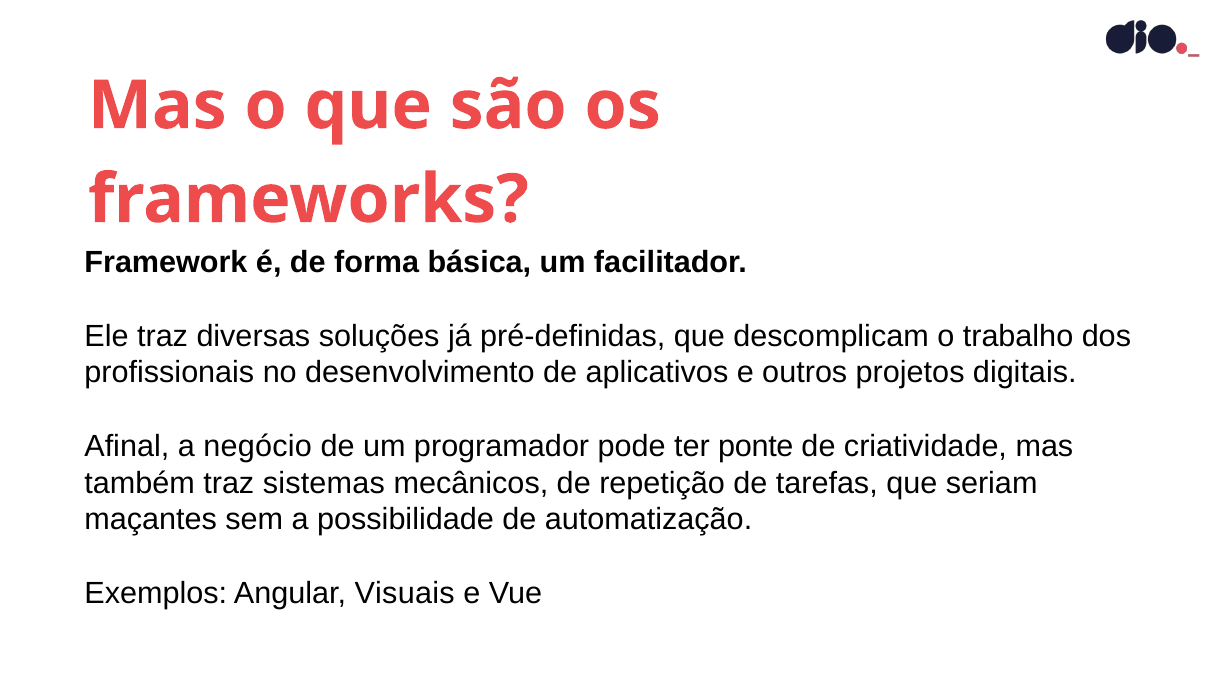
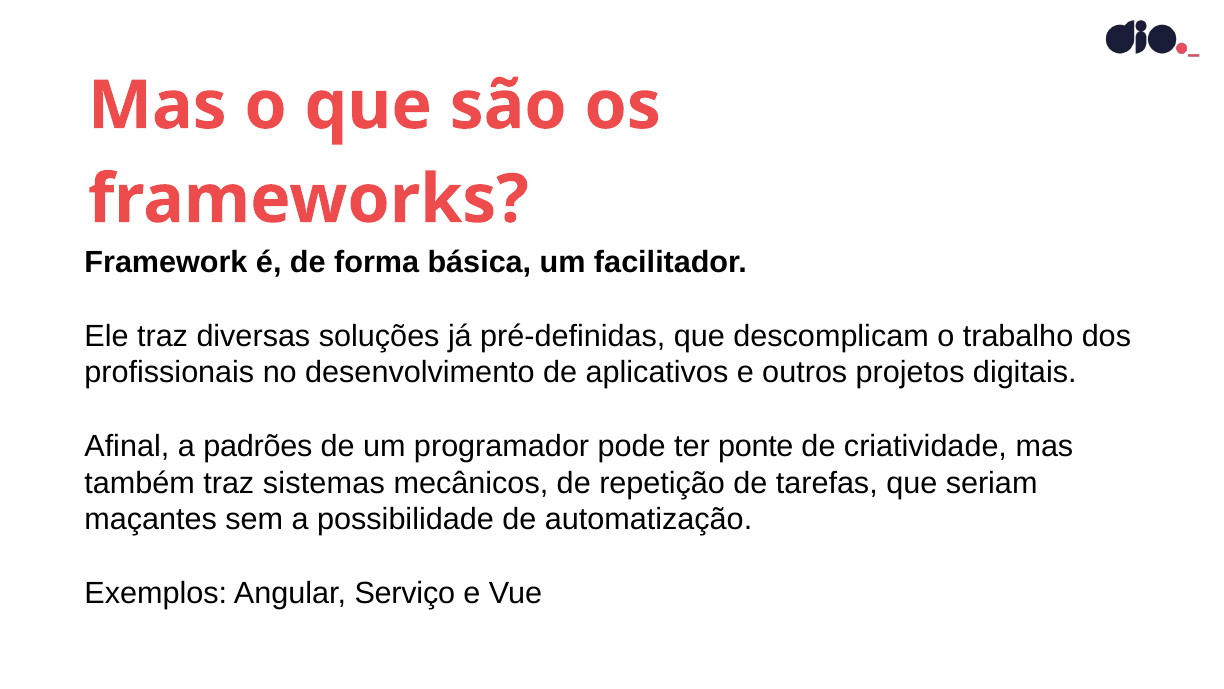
negócio: negócio -> padrões
Visuais: Visuais -> Serviço
